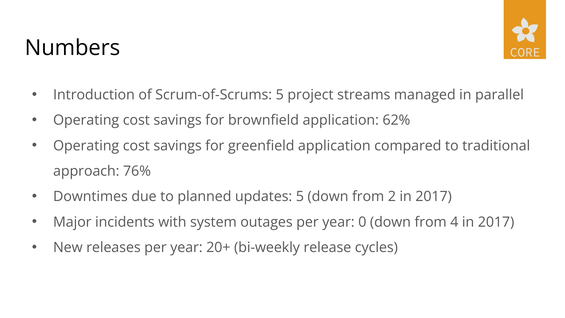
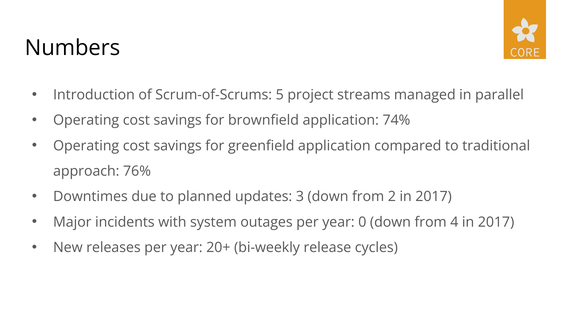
62%: 62% -> 74%
updates 5: 5 -> 3
